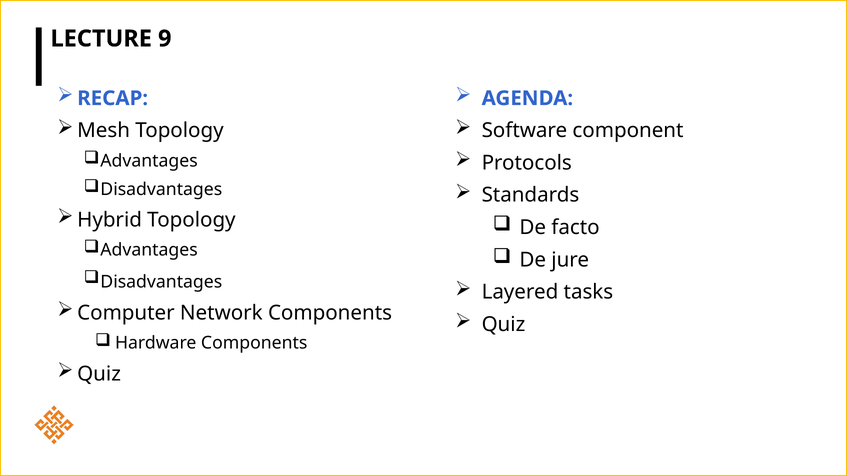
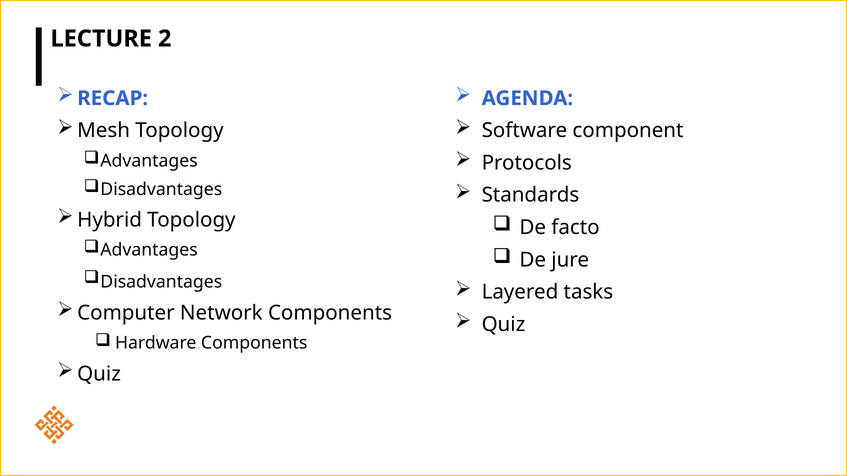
9: 9 -> 2
